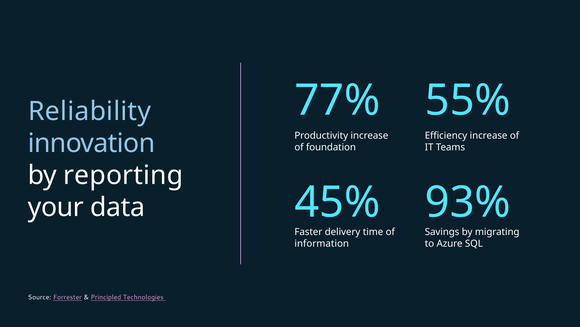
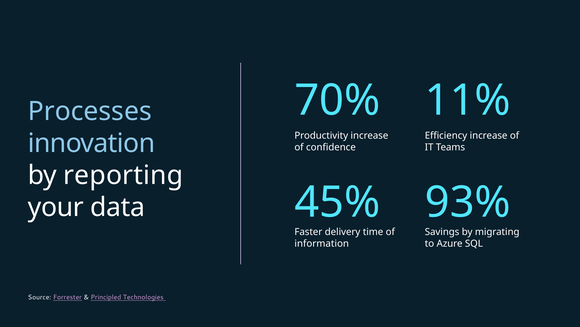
77%: 77% -> 70%
55%: 55% -> 11%
Reliability: Reliability -> Processes
foundation: foundation -> confidence
